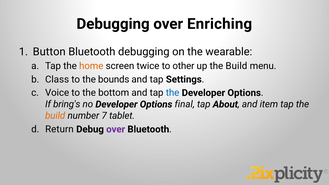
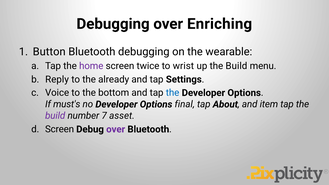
home colour: orange -> purple
other: other -> wrist
Class: Class -> Reply
bounds: bounds -> already
bring's: bring's -> must's
build at (55, 116) colour: orange -> purple
tablet: tablet -> asset
Return at (59, 129): Return -> Screen
